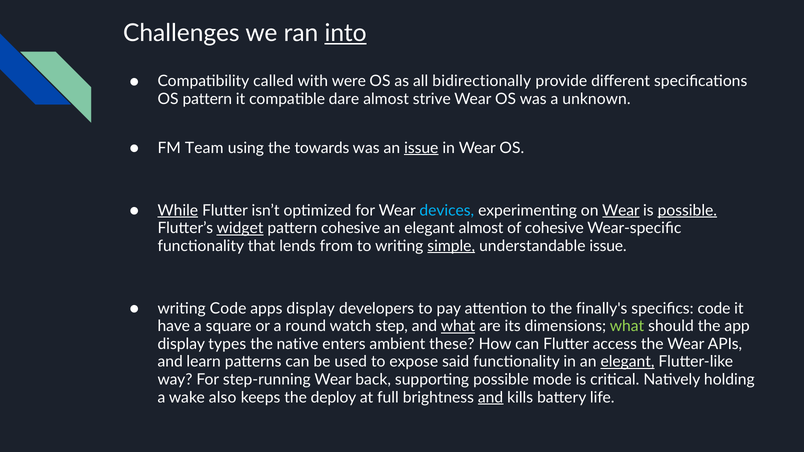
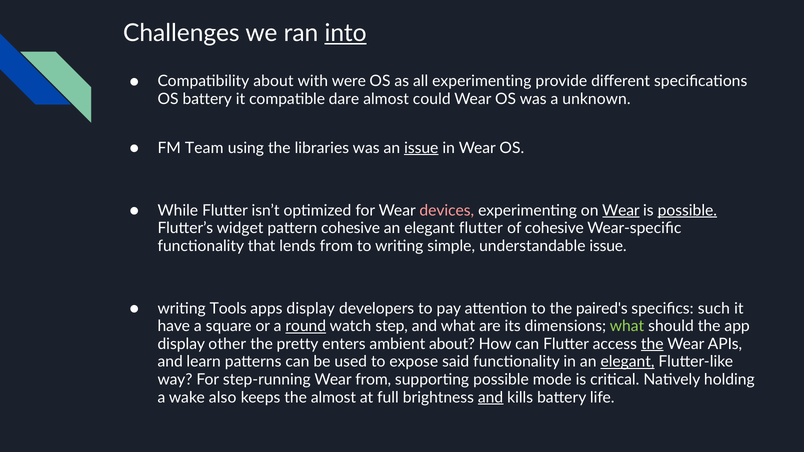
Compatibility called: called -> about
all bidirectionally: bidirectionally -> experimenting
OS pattern: pattern -> battery
strive: strive -> could
towards: towards -> libraries
While underline: present -> none
devices colour: light blue -> pink
widget underline: present -> none
elegant almost: almost -> flutter
simple underline: present -> none
writing Code: Code -> Tools
finally's: finally's -> paired's
specifics code: code -> such
round underline: none -> present
what at (458, 326) underline: present -> none
types: types -> other
native: native -> pretty
ambient these: these -> about
the at (652, 344) underline: none -> present
Wear back: back -> from
the deploy: deploy -> almost
